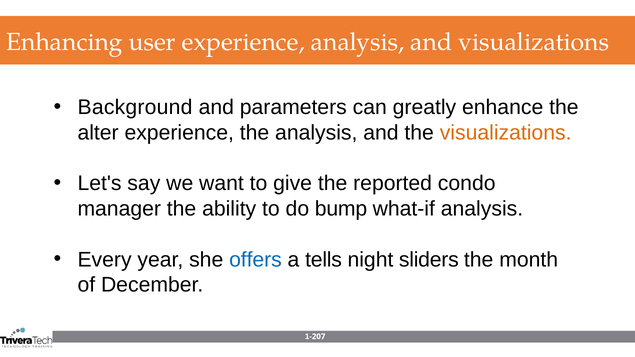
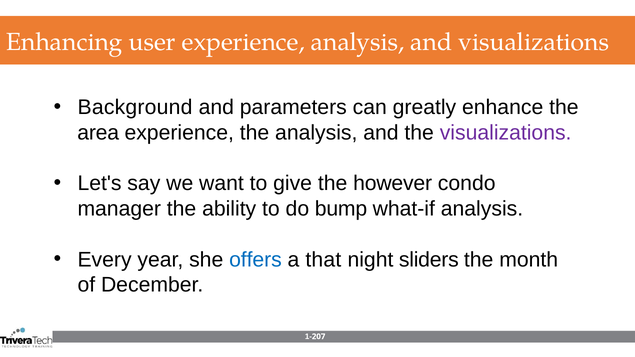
alter: alter -> area
visualizations at (506, 133) colour: orange -> purple
reported: reported -> however
tells: tells -> that
